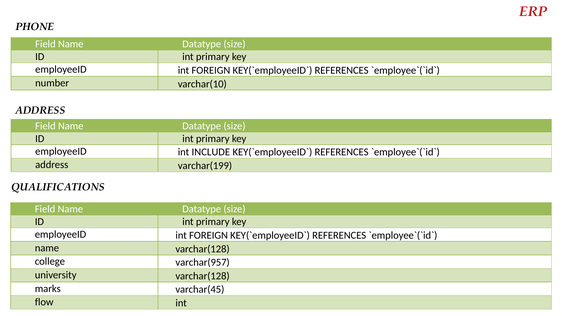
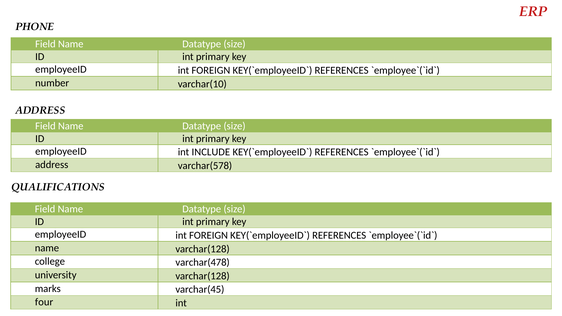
varchar(199: varchar(199 -> varchar(578
varchar(957: varchar(957 -> varchar(478
flow: flow -> four
